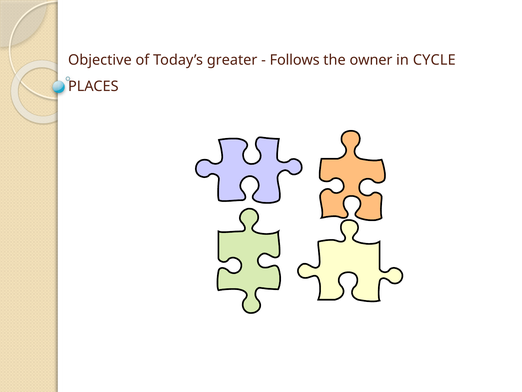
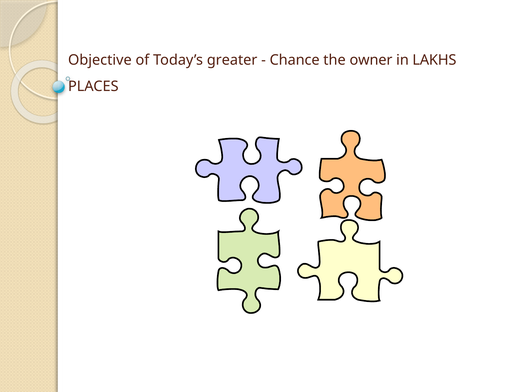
Follows: Follows -> Chance
CYCLE: CYCLE -> LAKHS
